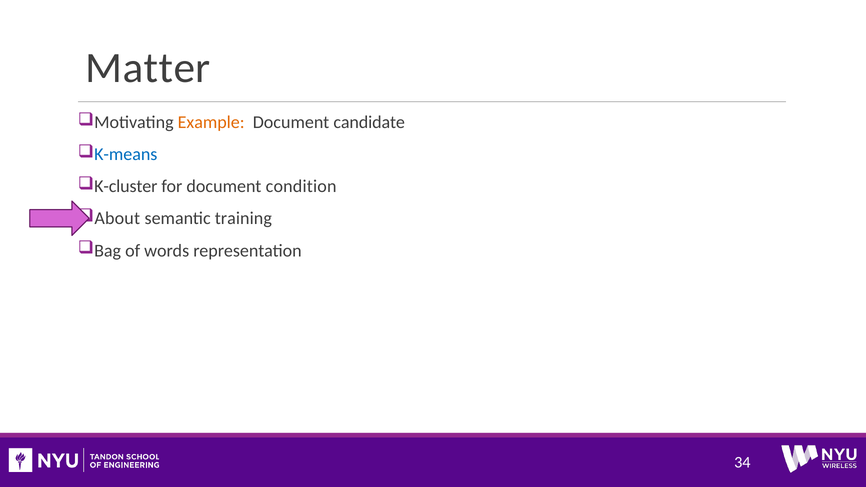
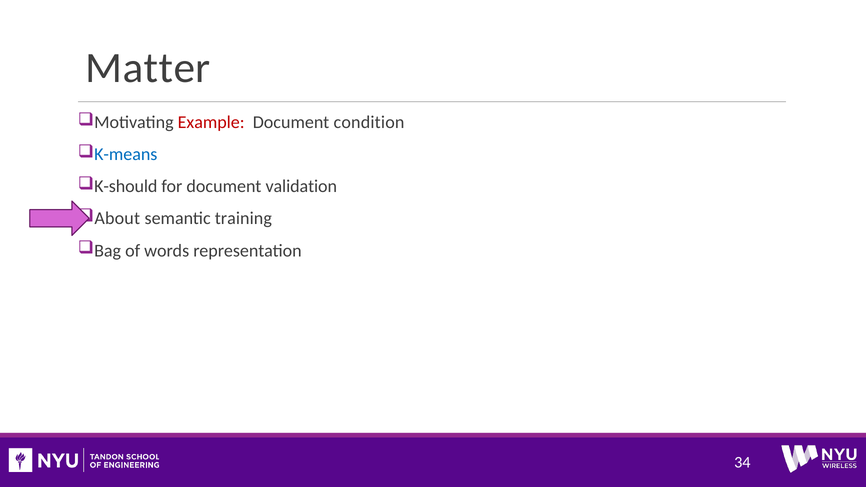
Example colour: orange -> red
candidate: candidate -> condition
K-cluster: K-cluster -> K-should
condition: condition -> validation
